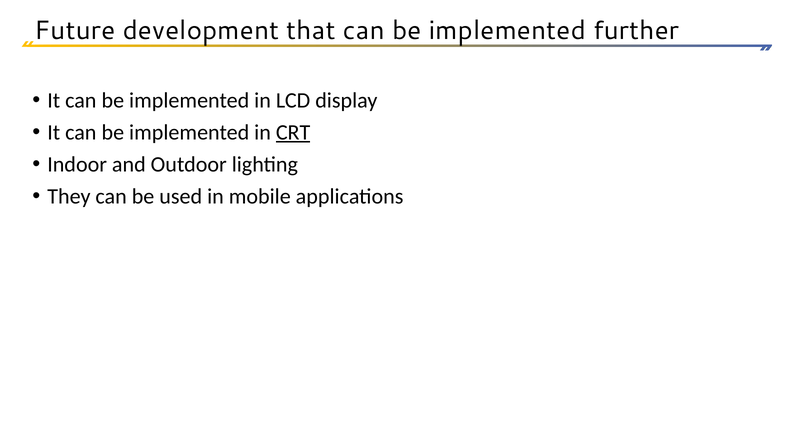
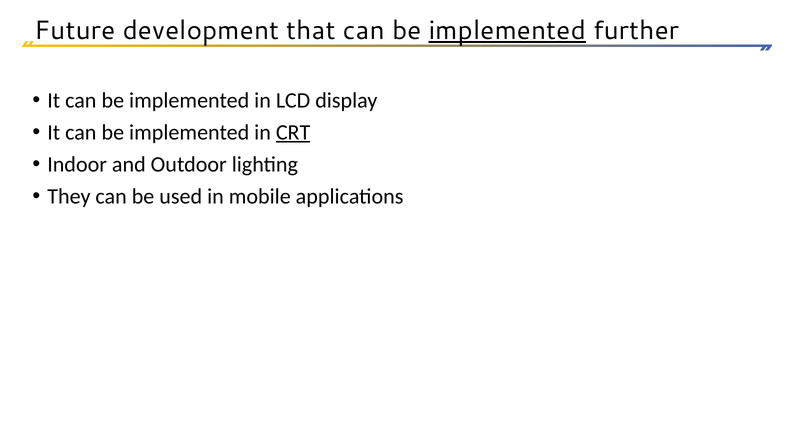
implemented at (507, 31) underline: none -> present
